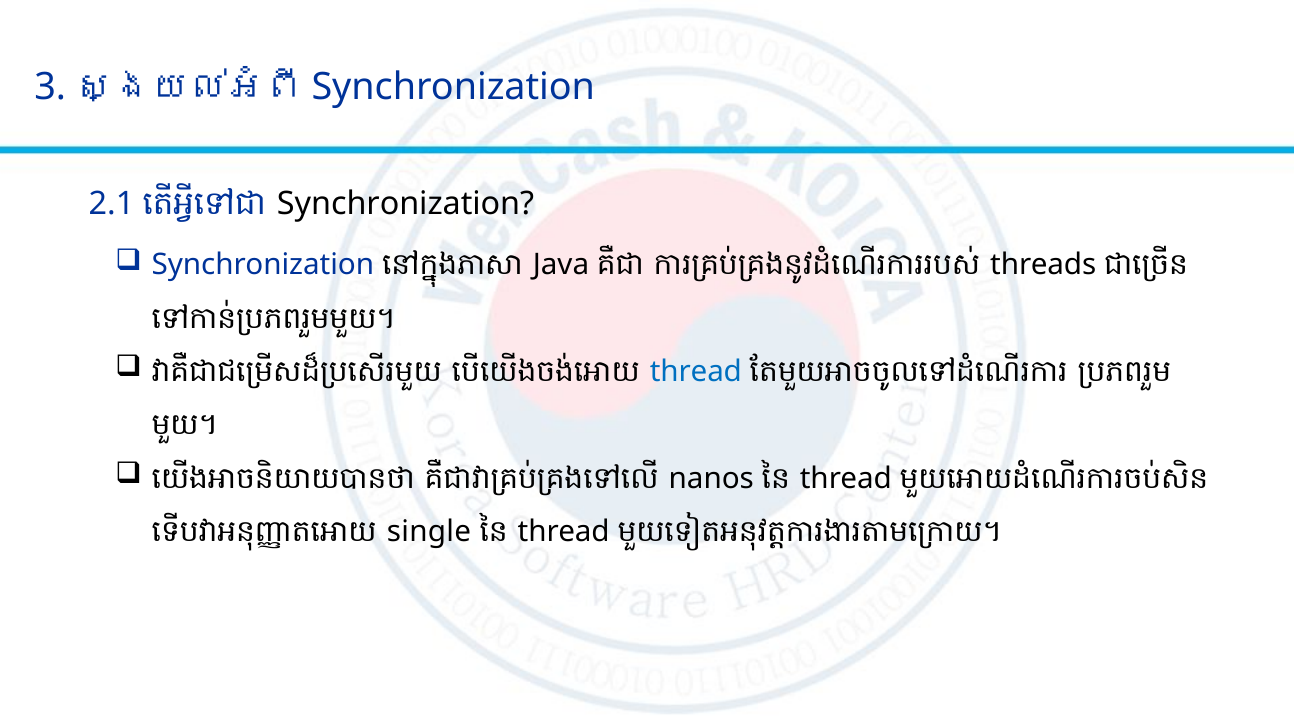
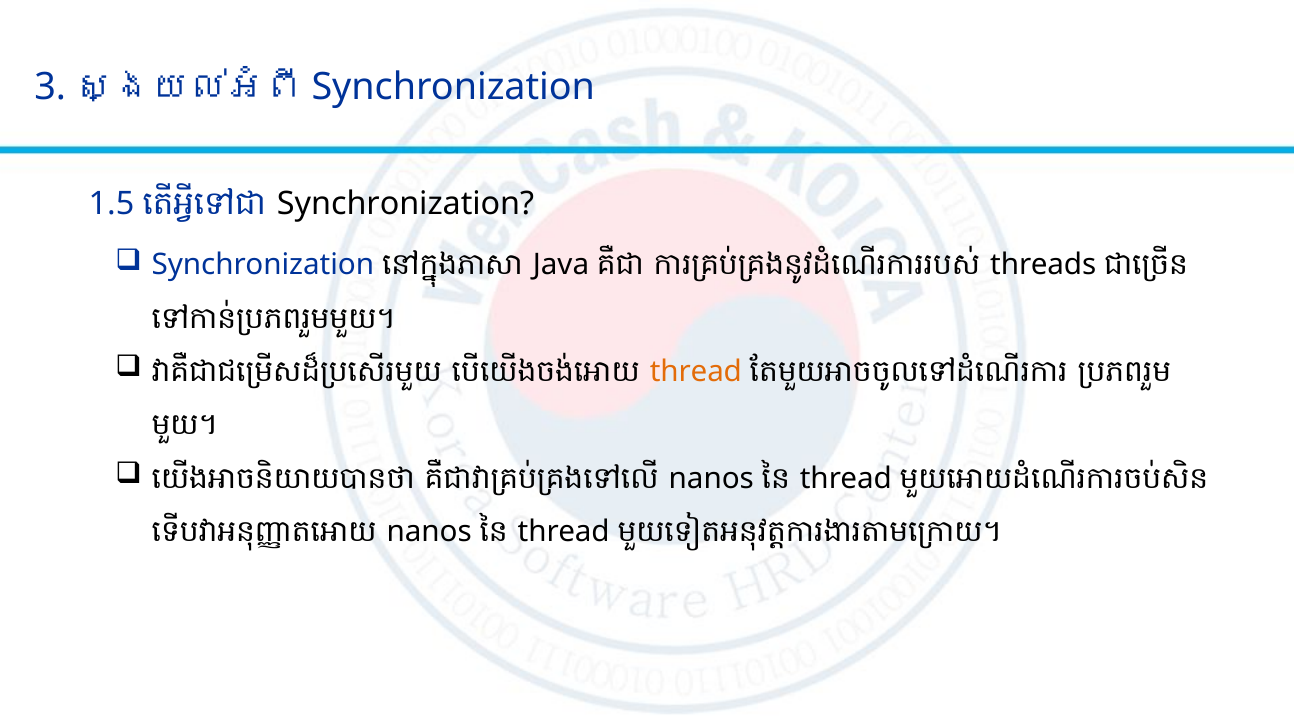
2.1: 2.1 -> 1.5
thread at (696, 372) colour: blue -> orange
single at (429, 532): single -> nanos
